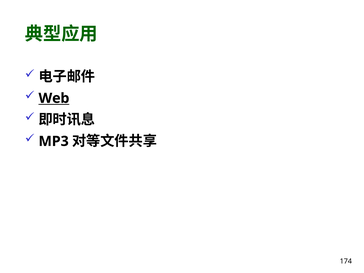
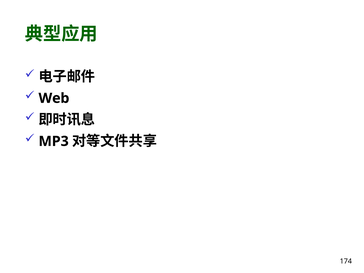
Web underline: present -> none
